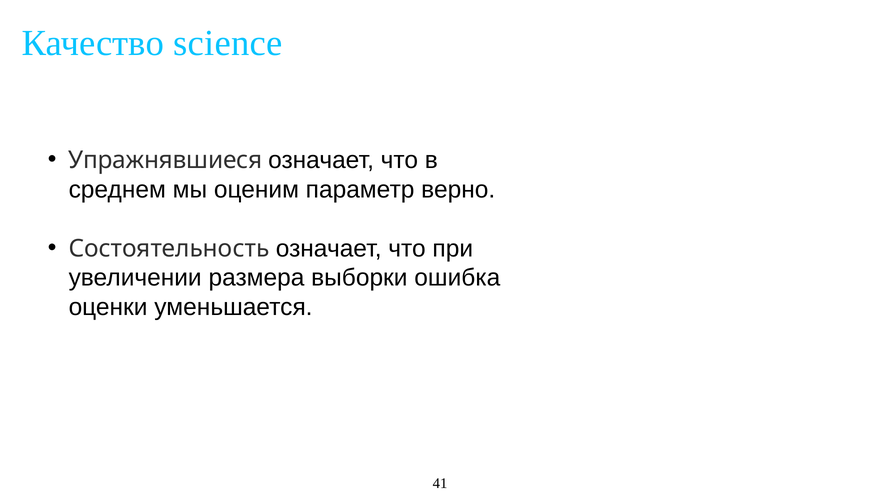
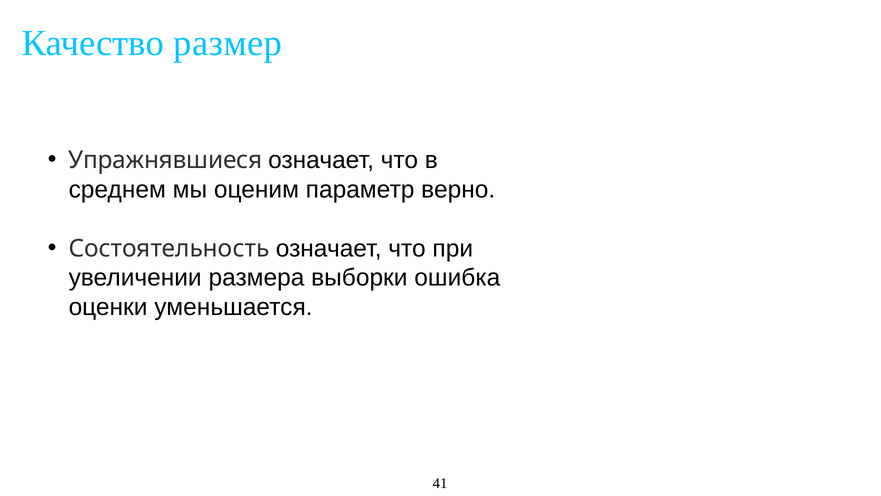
science: science -> размер
